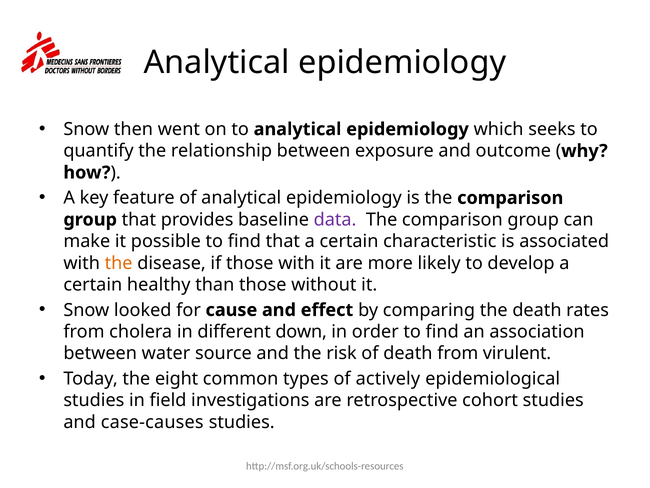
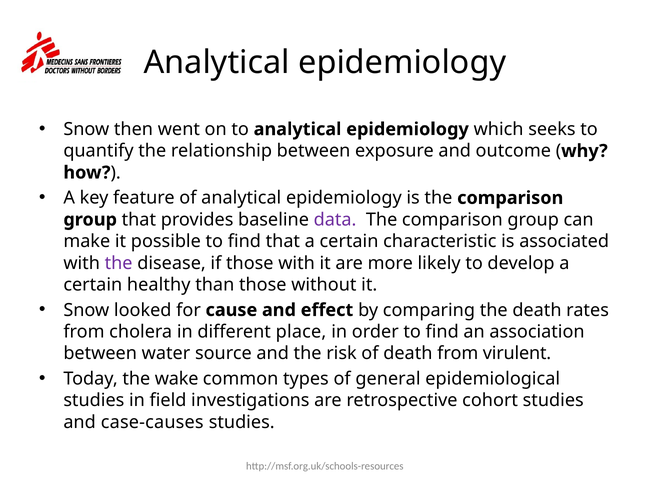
the at (119, 263) colour: orange -> purple
down: down -> place
eight: eight -> wake
actively: actively -> general
